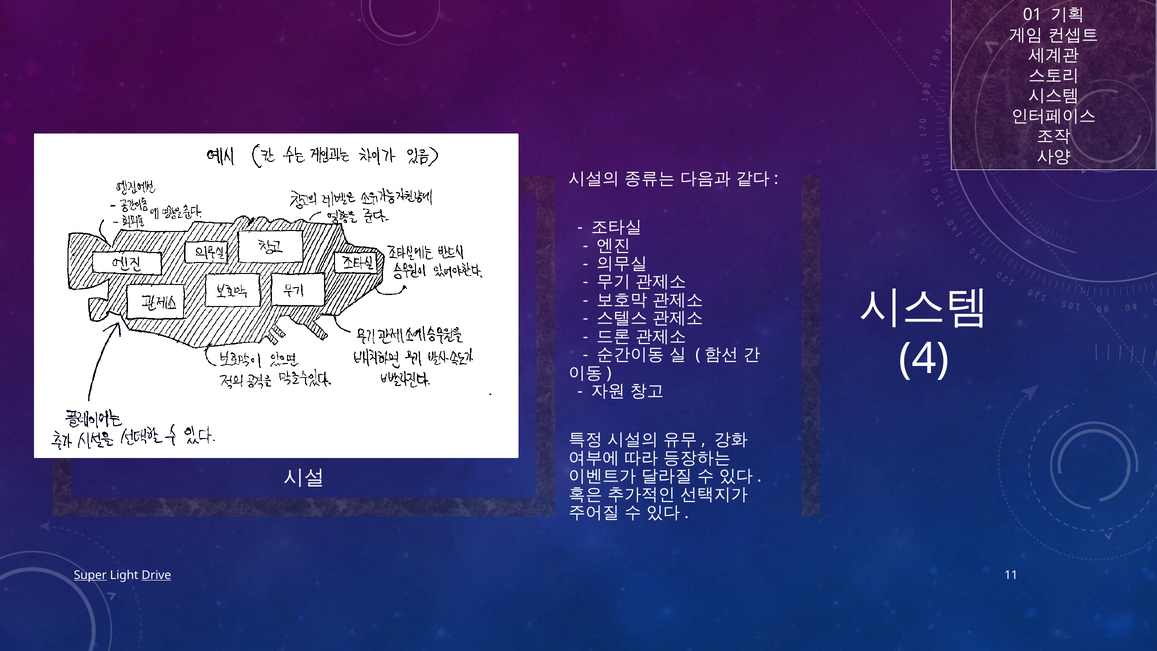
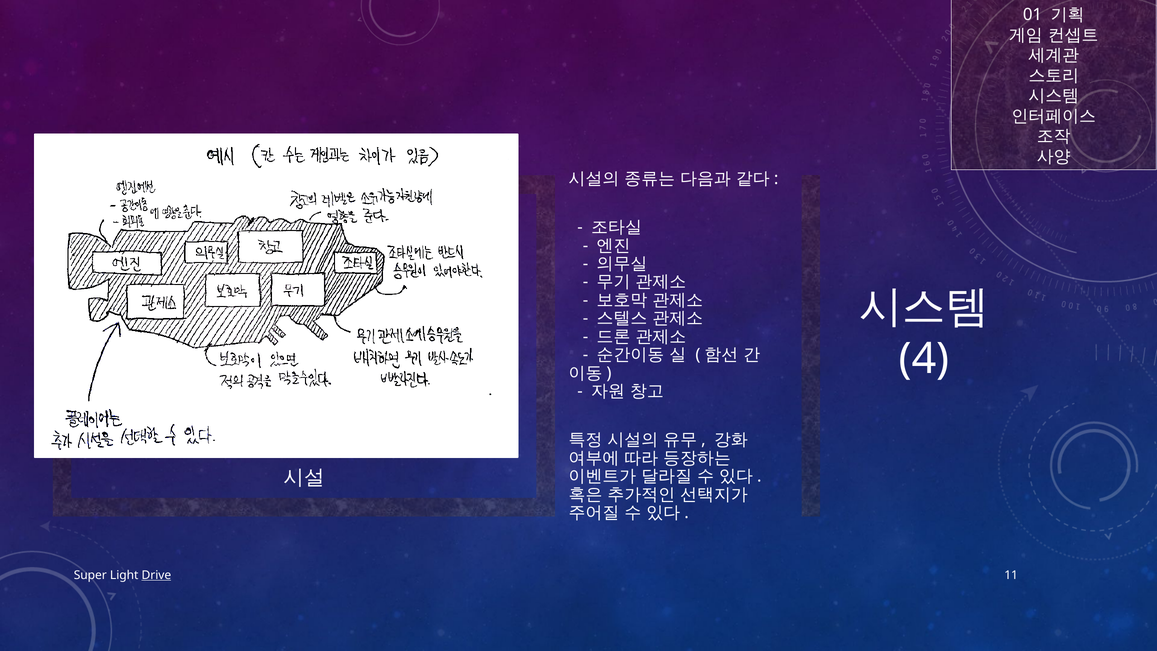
Super underline: present -> none
